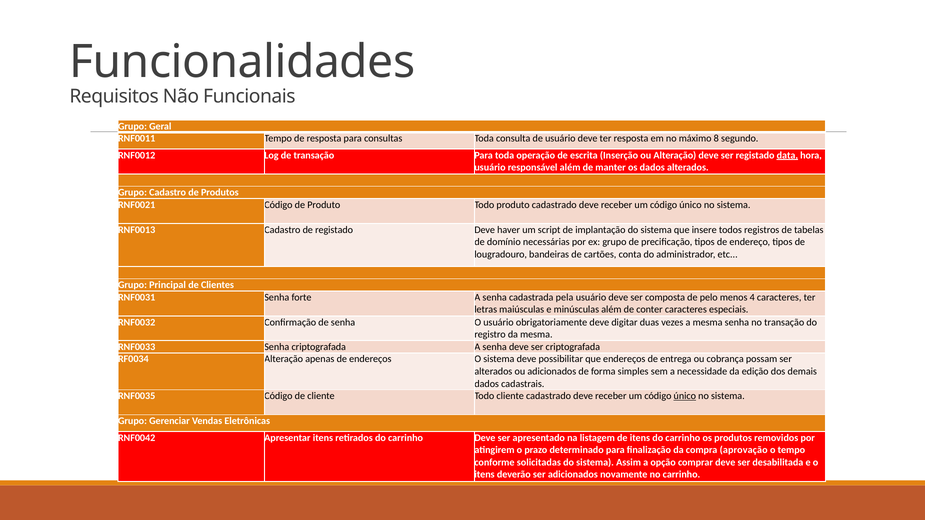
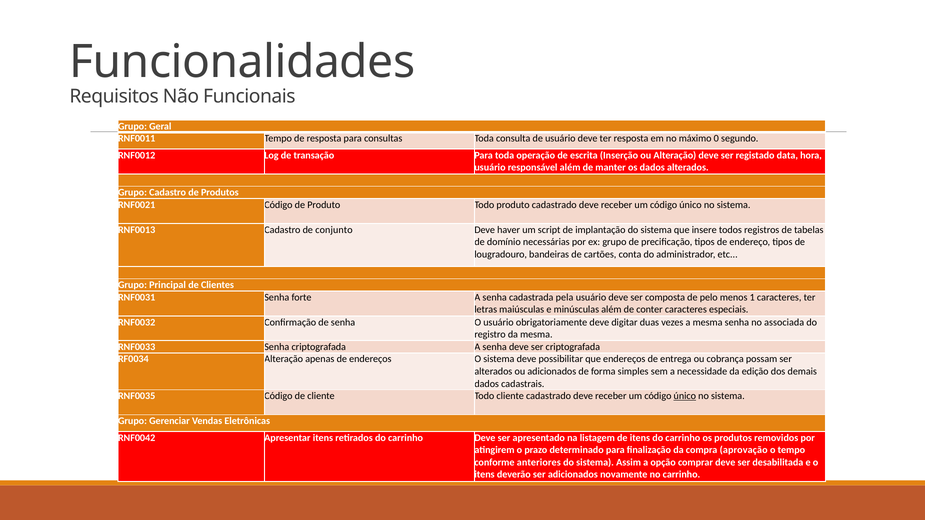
8: 8 -> 0
data underline: present -> none
de registado: registado -> conjunto
4: 4 -> 1
no transação: transação -> associada
solicitadas: solicitadas -> anteriores
